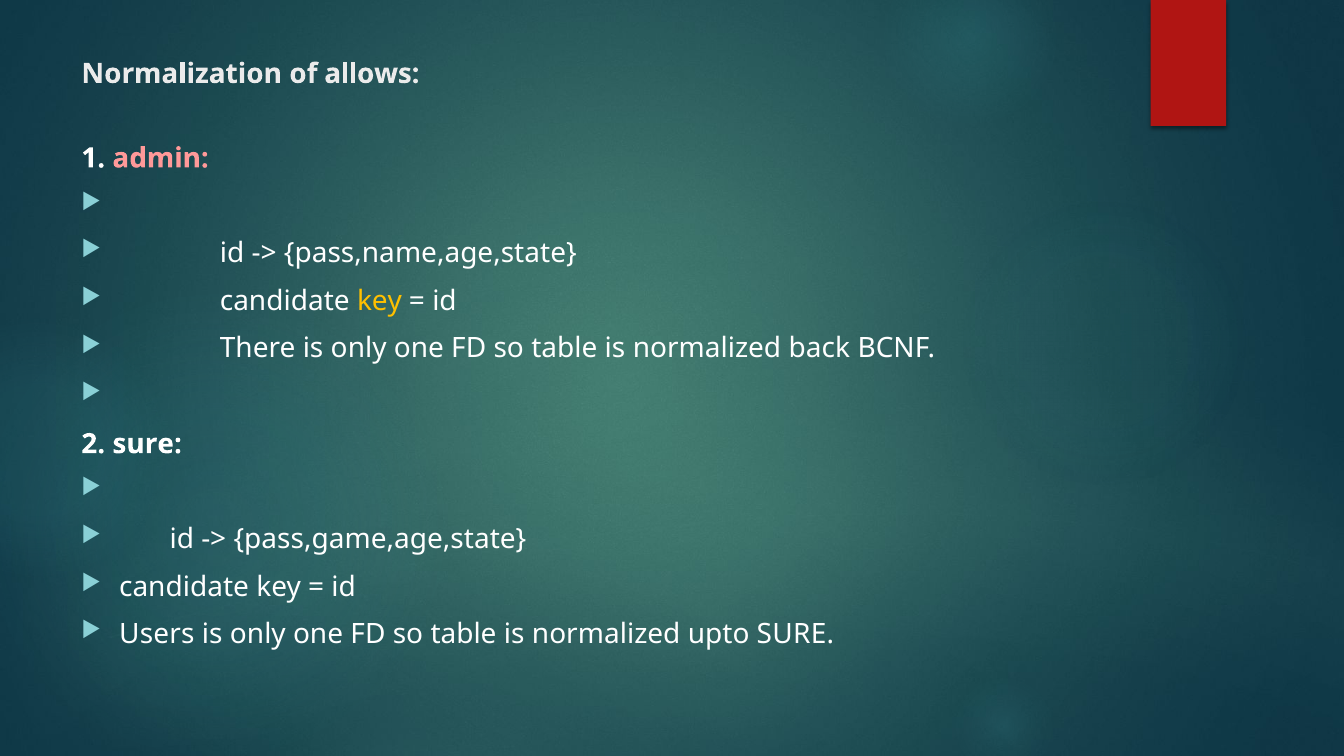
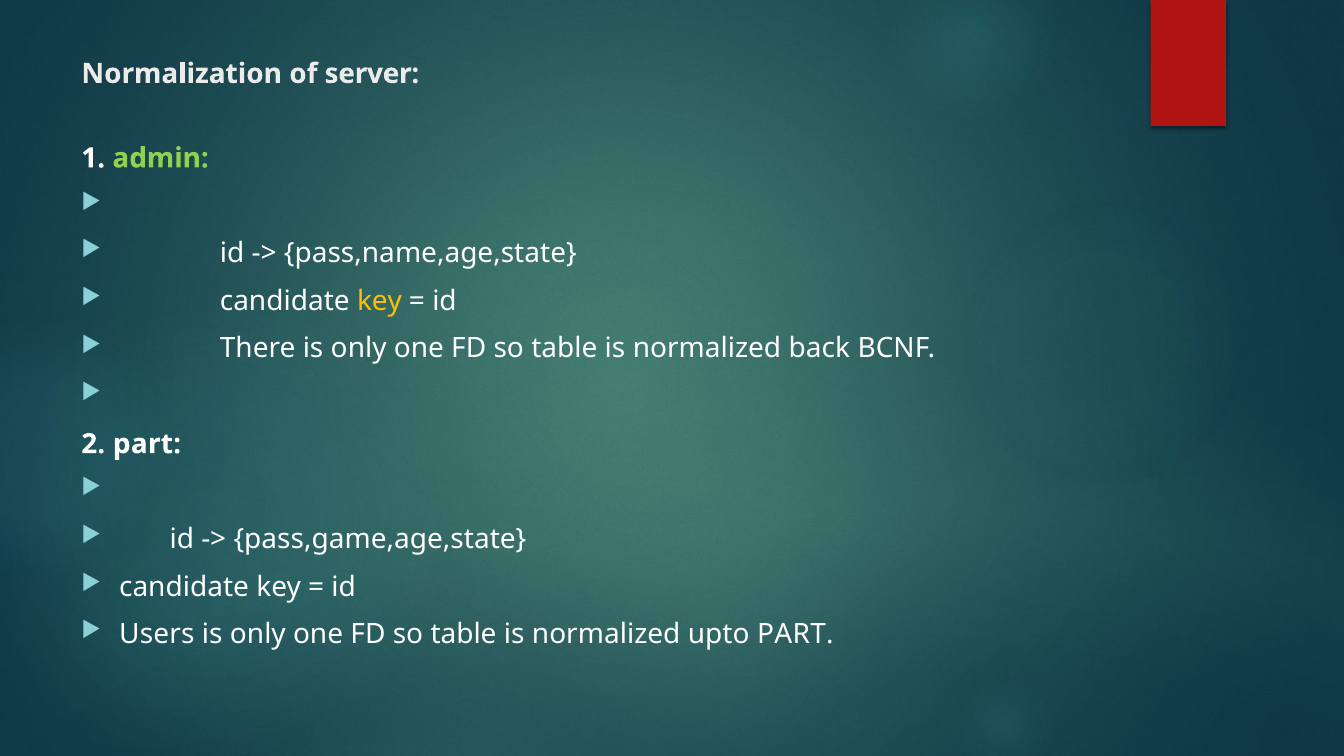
allows: allows -> server
admin colour: pink -> light green
2 sure: sure -> part
upto SURE: SURE -> PART
